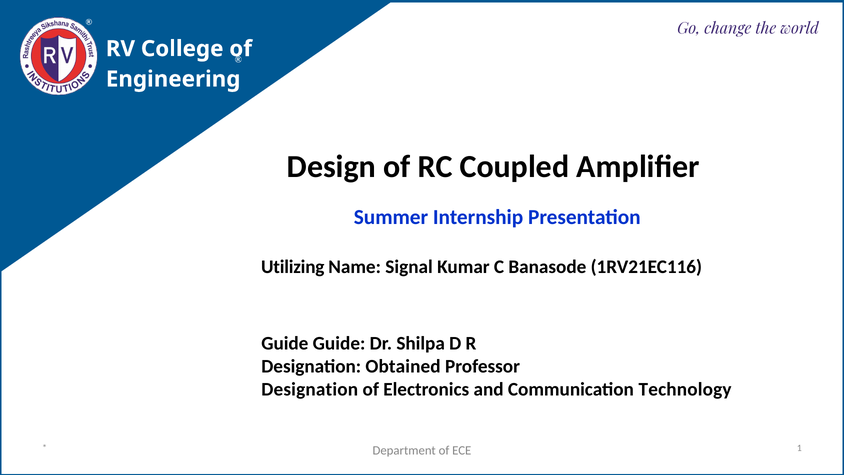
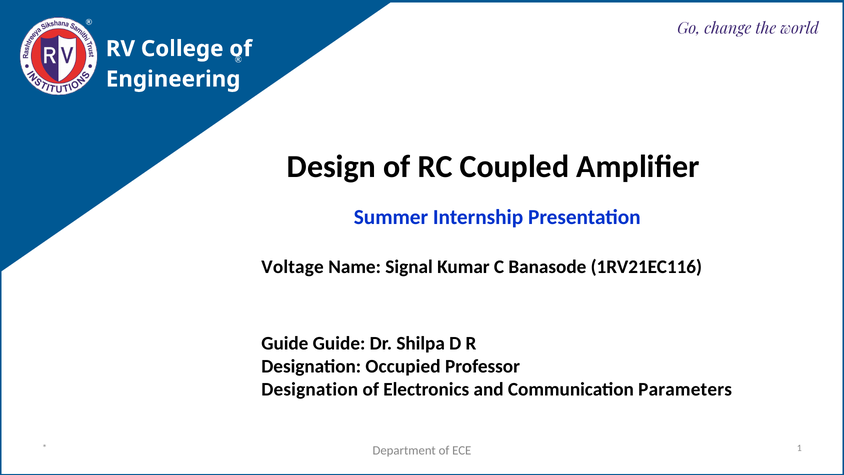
Utilizing: Utilizing -> Voltage
Obtained: Obtained -> Occupied
Technology: Technology -> Parameters
